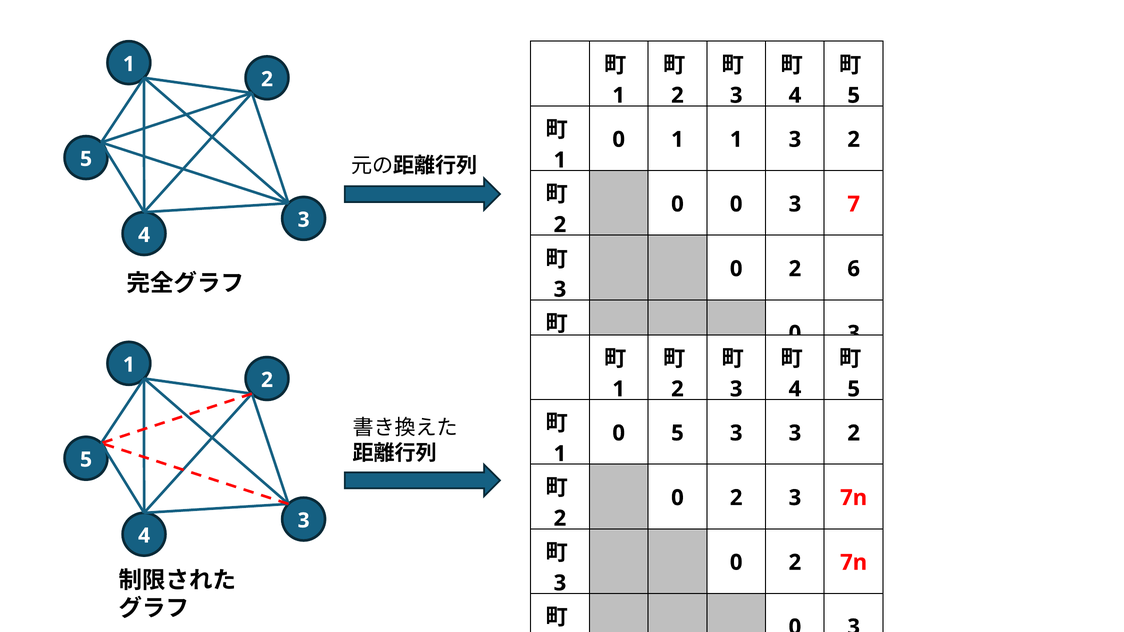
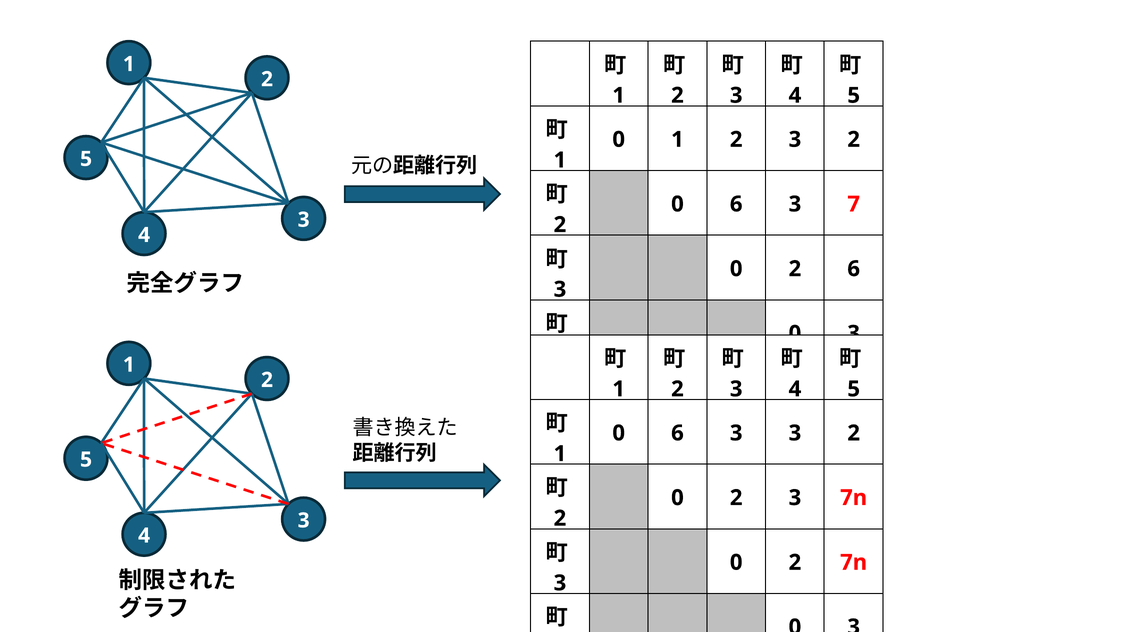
1 1: 1 -> 2
0 at (736, 204): 0 -> 6
5 at (677, 433): 5 -> 6
